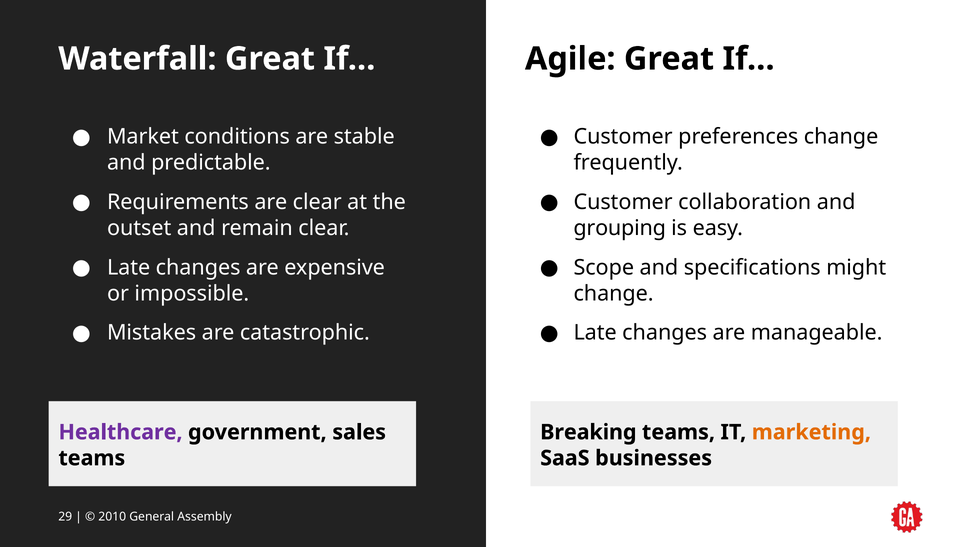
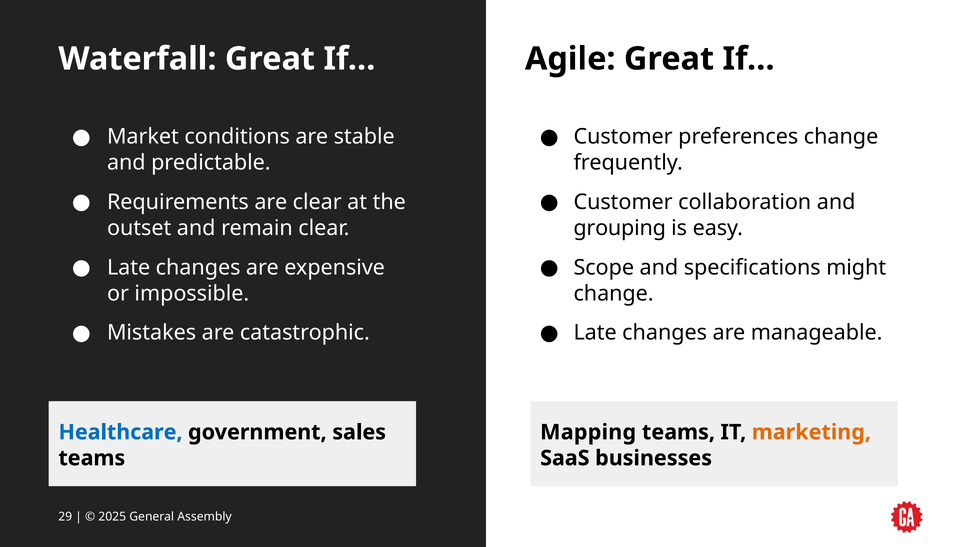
Healthcare colour: purple -> blue
Breaking: Breaking -> Mapping
2010: 2010 -> 2025
